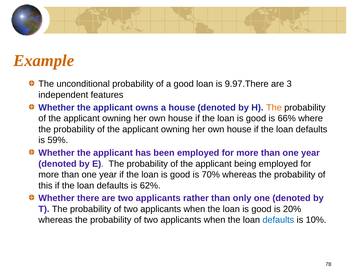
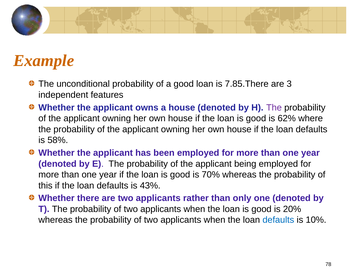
9.97.There: 9.97.There -> 7.85.There
The at (274, 107) colour: orange -> purple
66%: 66% -> 62%
59%: 59% -> 58%
62%: 62% -> 43%
